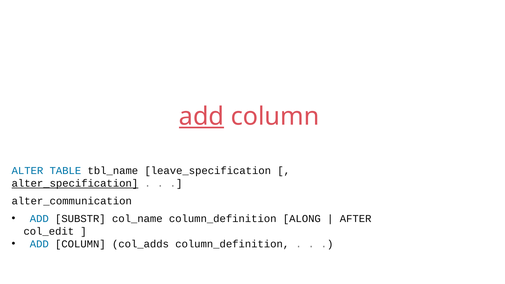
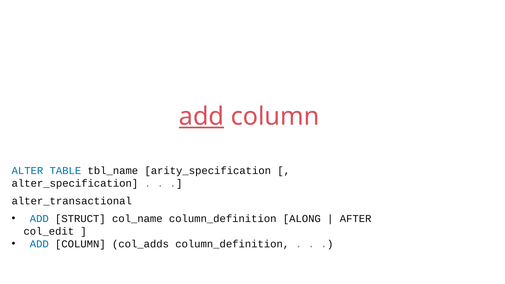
leave_specification: leave_specification -> arity_specification
alter_specification underline: present -> none
alter_communication: alter_communication -> alter_transactional
SUBSTR: SUBSTR -> STRUCT
